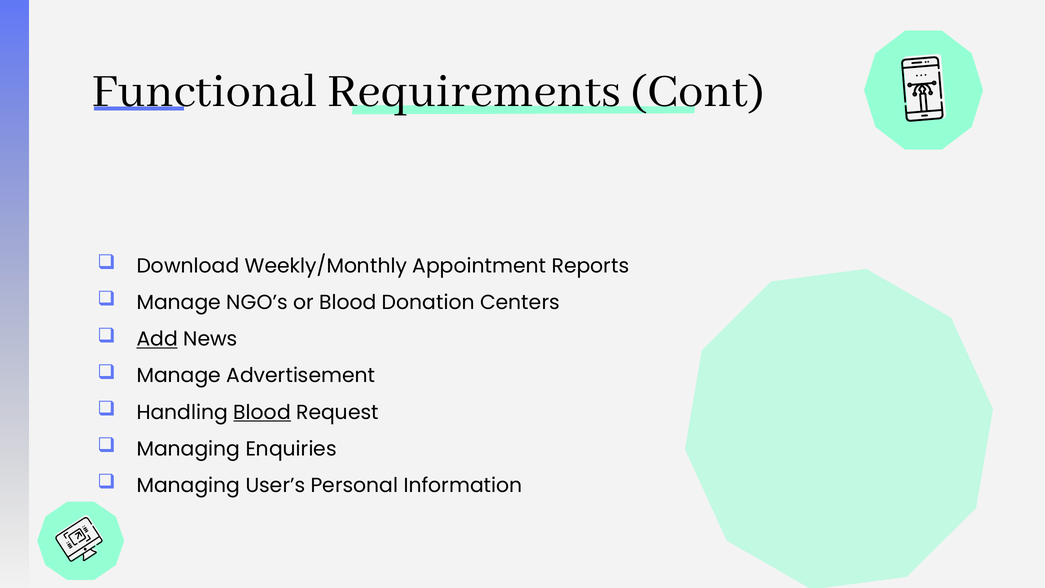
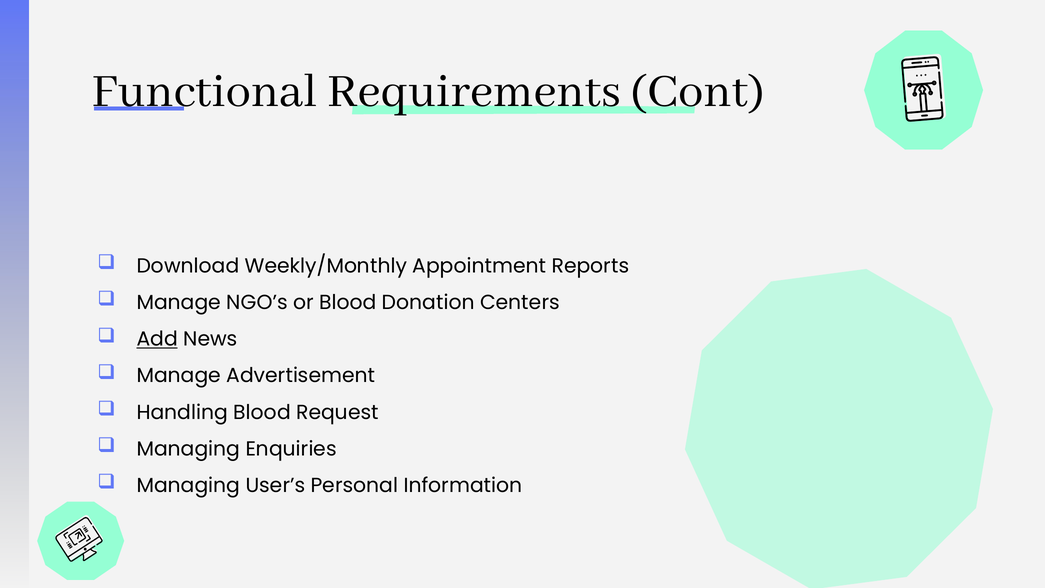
Blood at (262, 412) underline: present -> none
